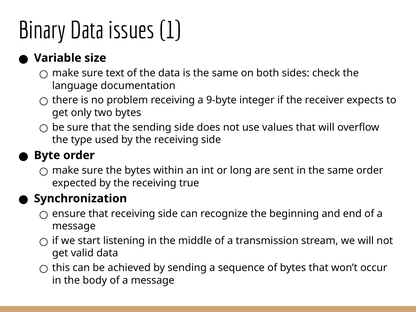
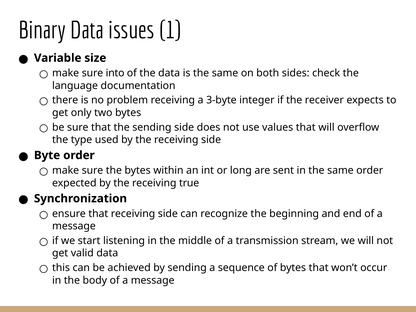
text: text -> into
9-byte: 9-byte -> 3-byte
